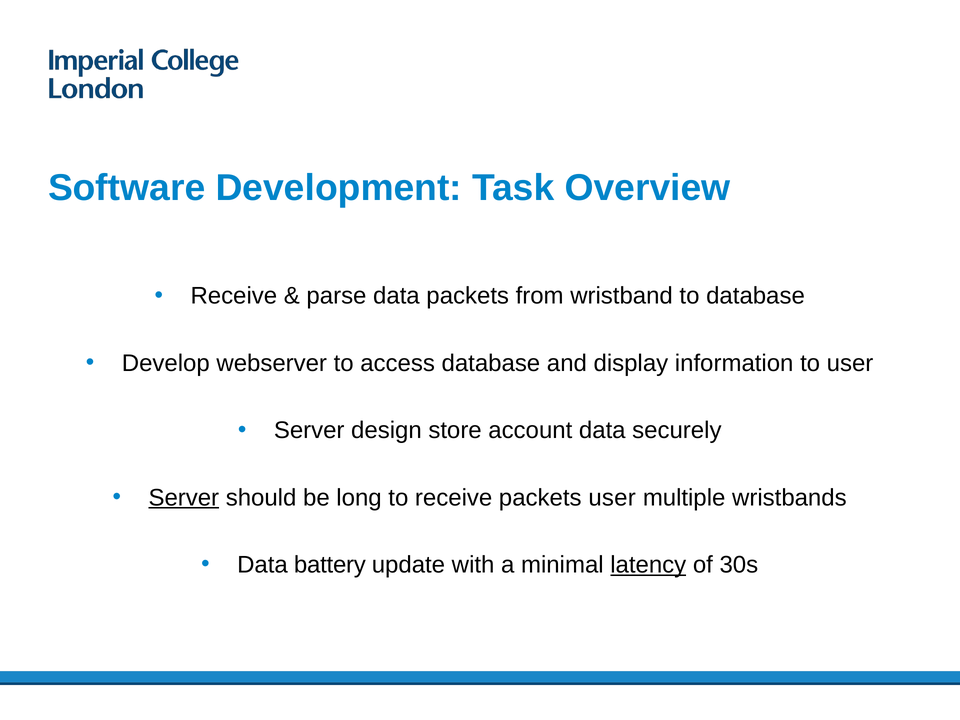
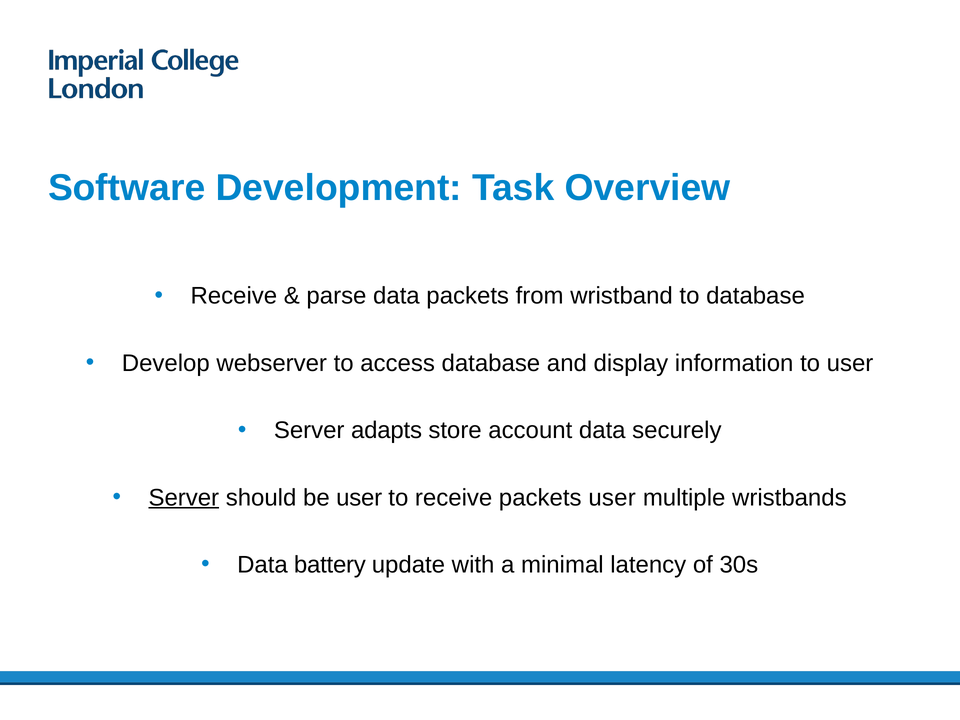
design: design -> adapts
be long: long -> user
latency underline: present -> none
